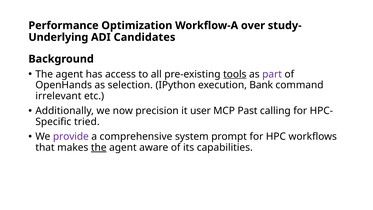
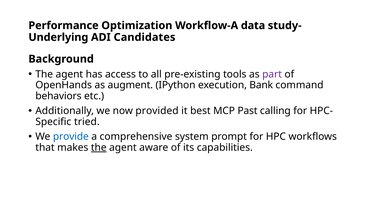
over: over -> data
tools underline: present -> none
selection: selection -> augment
irrelevant: irrelevant -> behaviors
precision: precision -> provided
user: user -> best
provide colour: purple -> blue
